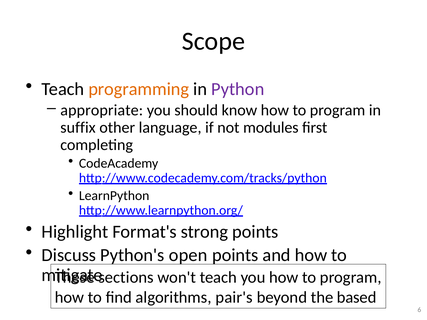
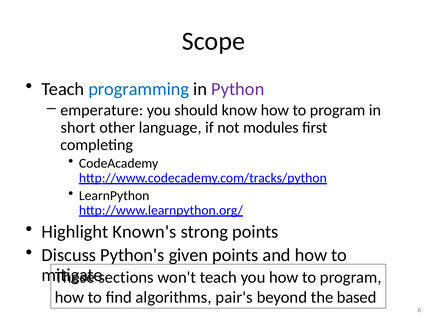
programming colour: orange -> blue
appropriate: appropriate -> emperature
suffix: suffix -> short
Format's: Format's -> Known's
open: open -> given
